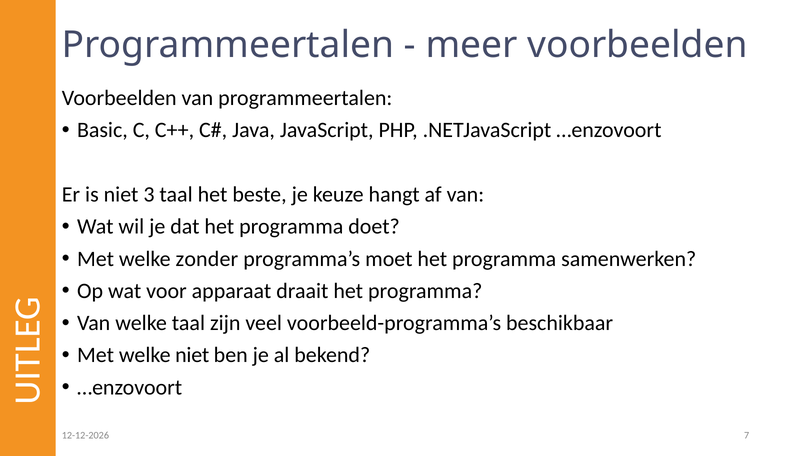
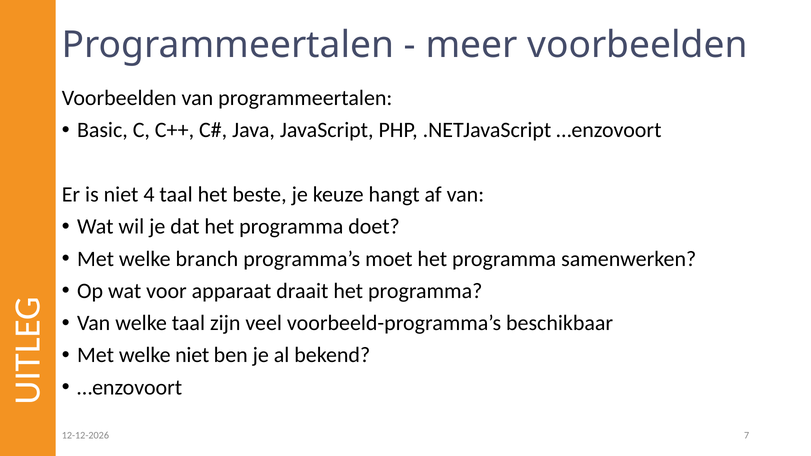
3: 3 -> 4
zonder: zonder -> branch
